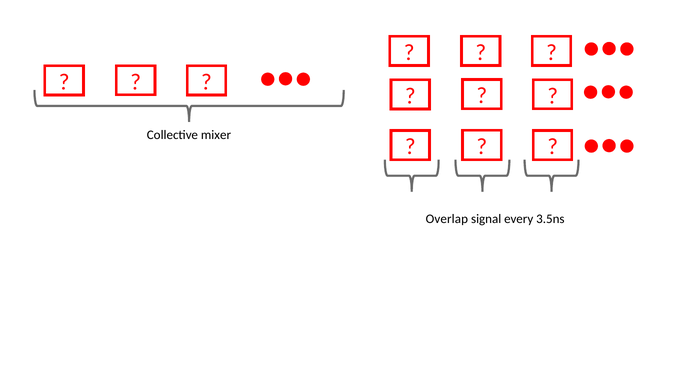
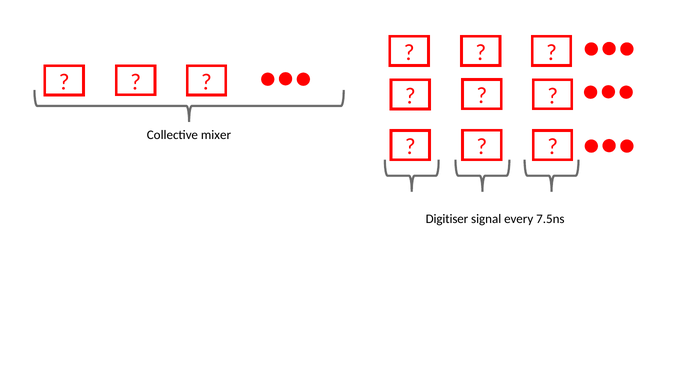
Overlap: Overlap -> Digitiser
3.5ns: 3.5ns -> 7.5ns
